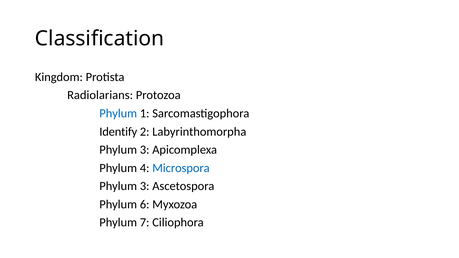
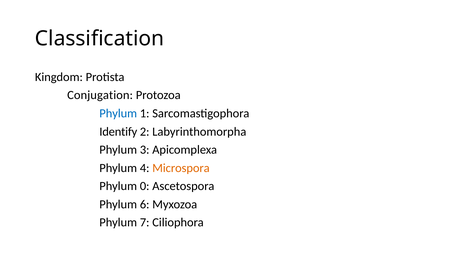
Radiolarians: Radiolarians -> Conjugation
Microspora colour: blue -> orange
3 at (145, 186): 3 -> 0
